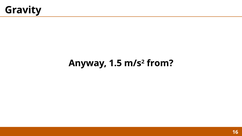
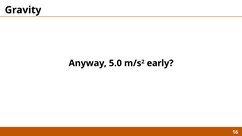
1.5: 1.5 -> 5.0
from: from -> early
